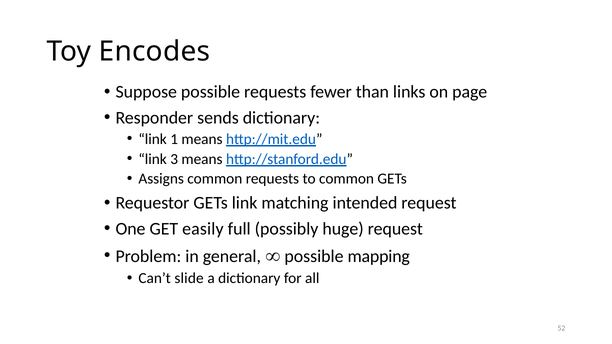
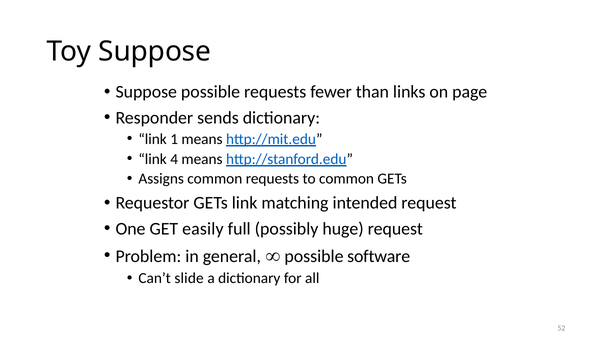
Toy Encodes: Encodes -> Suppose
3: 3 -> 4
mapping: mapping -> software
